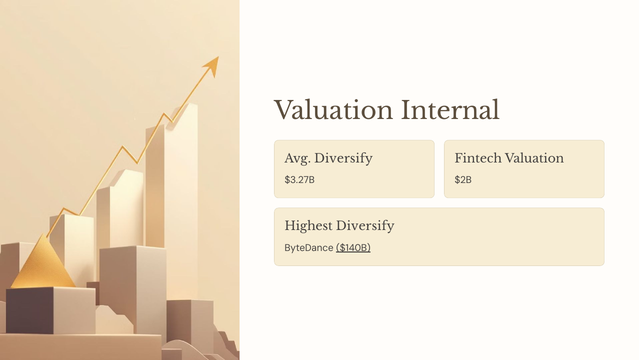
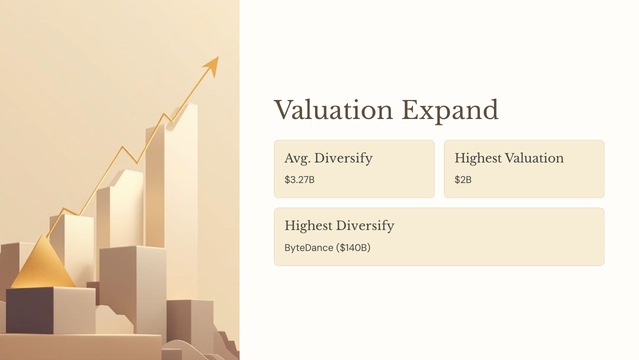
Internal: Internal -> Expand
Fintech at (478, 158): Fintech -> Highest
$140B underline: present -> none
